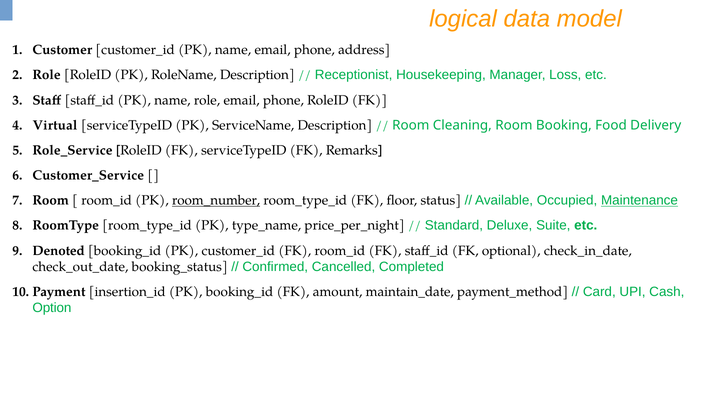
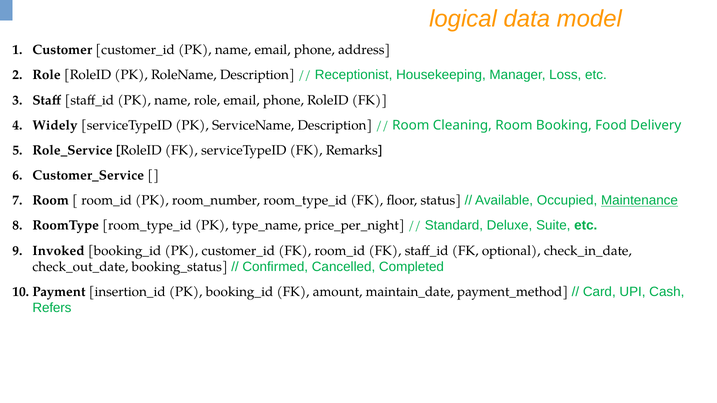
Virtual: Virtual -> Widely
room_number underline: present -> none
Denoted: Denoted -> Invoked
Option: Option -> Refers
